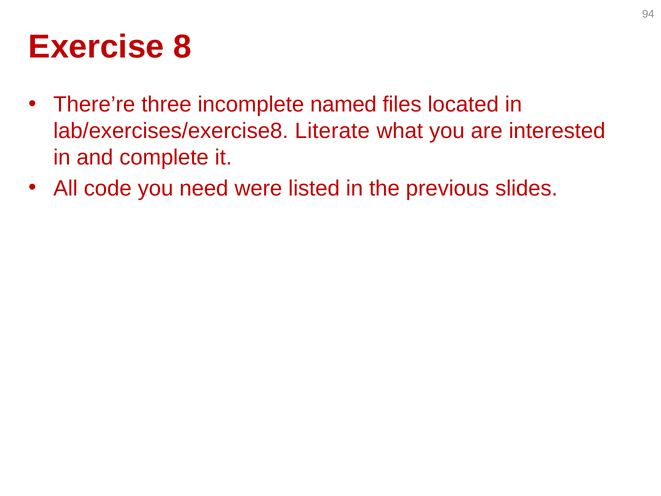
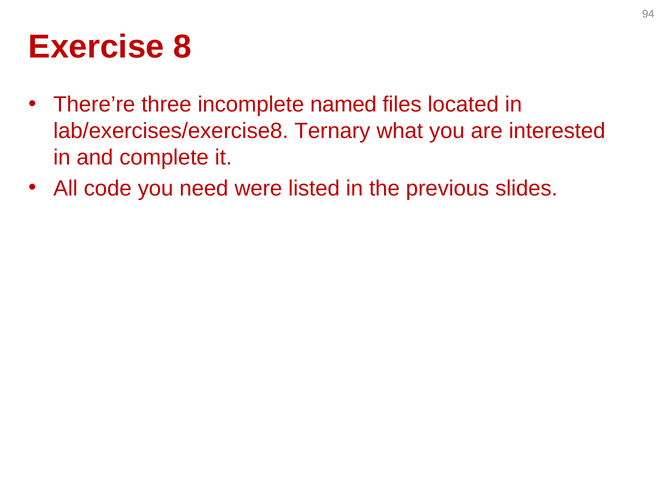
Literate: Literate -> Ternary
